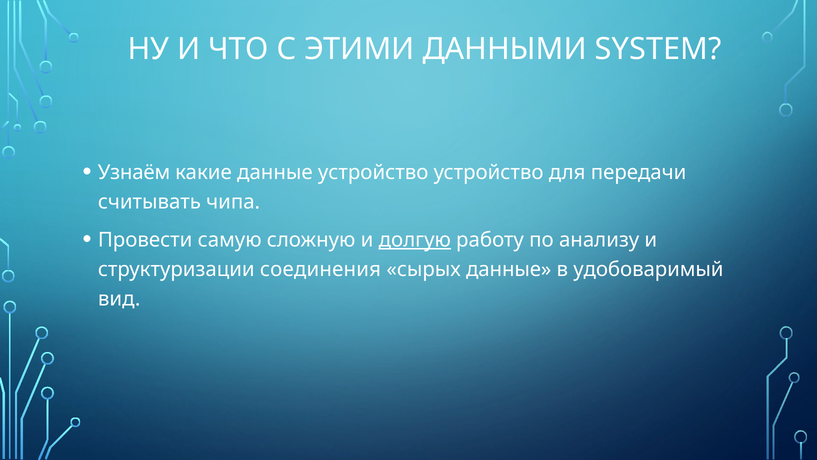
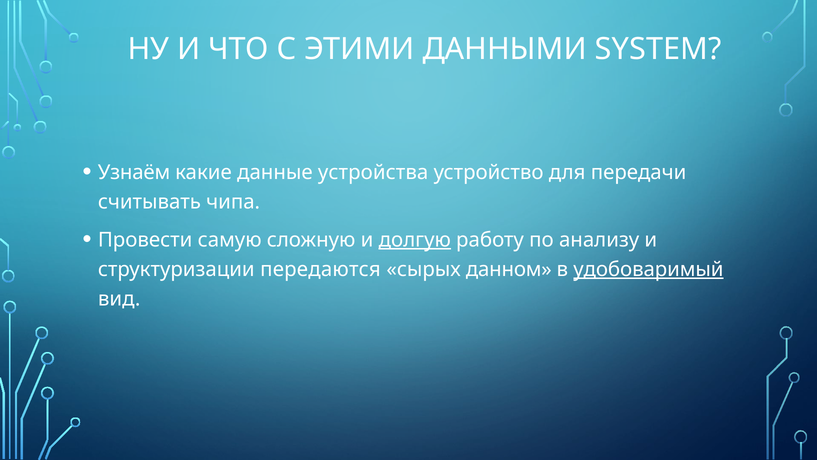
данные устройство: устройство -> устройства
соединения: соединения -> передаются
сырых данные: данные -> данном
удобоваримый underline: none -> present
